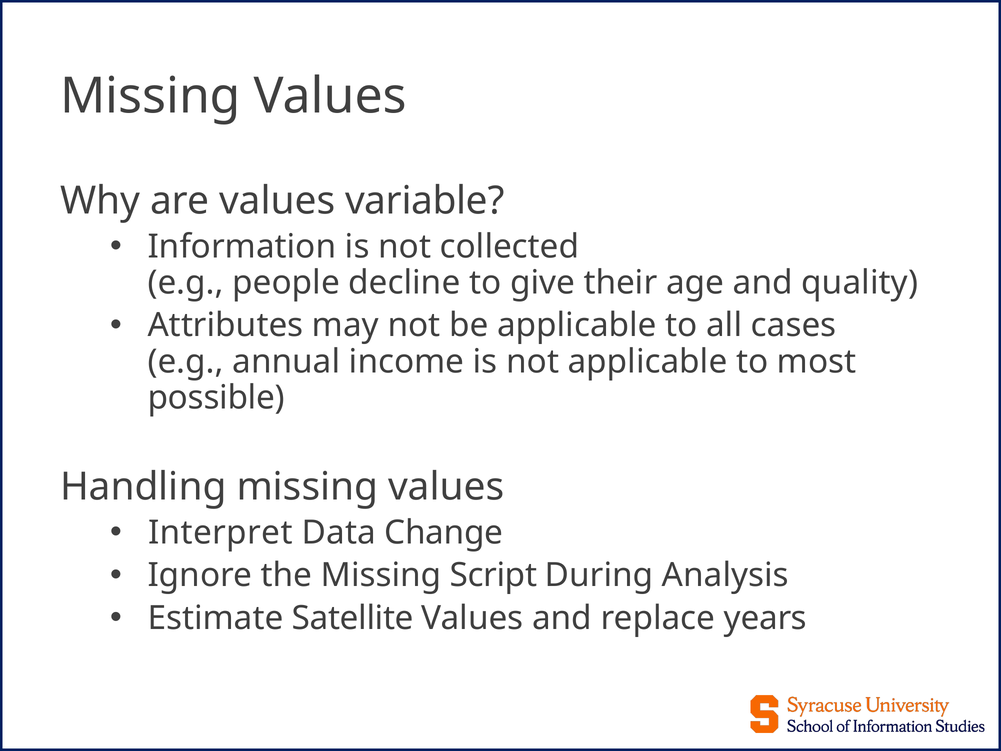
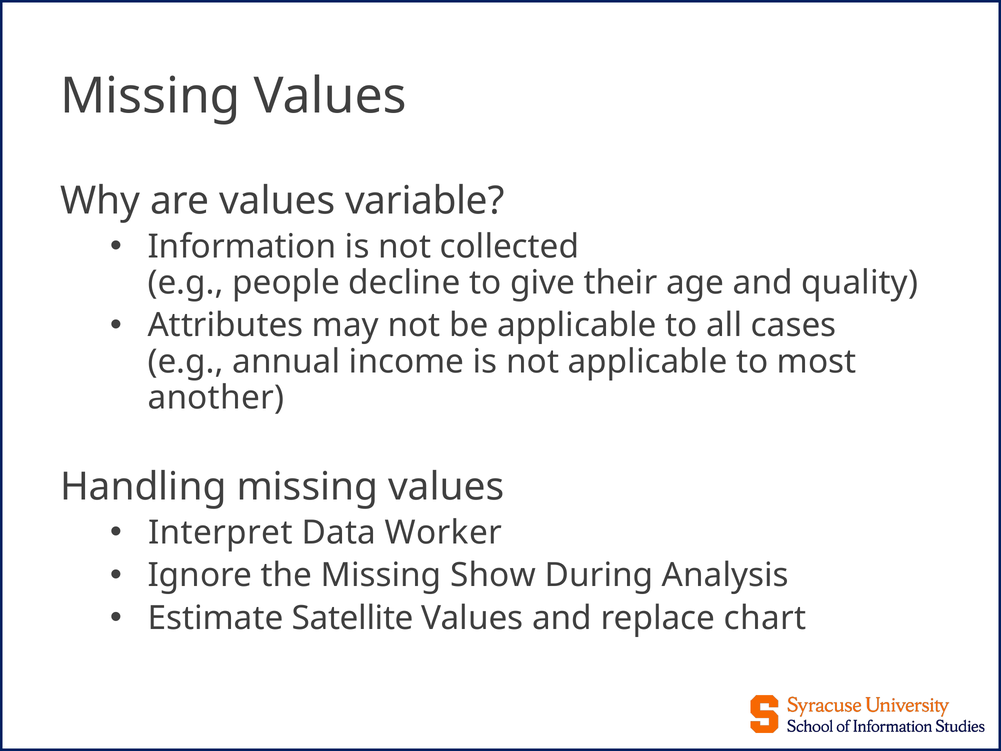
possible: possible -> another
Change: Change -> Worker
Script: Script -> Show
years: years -> chart
